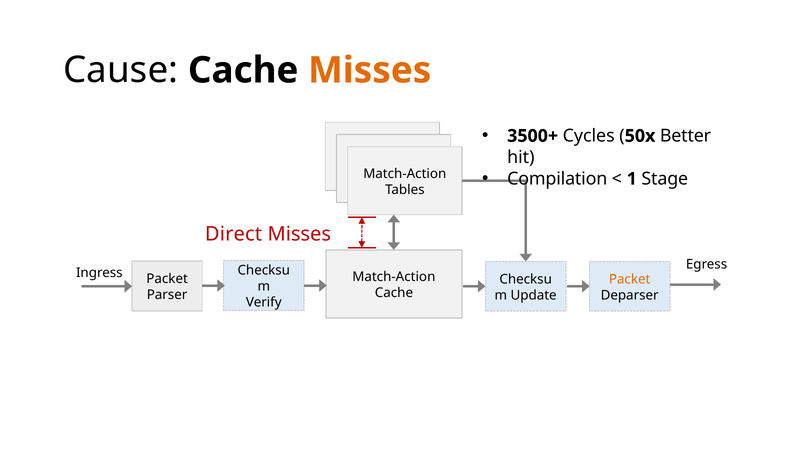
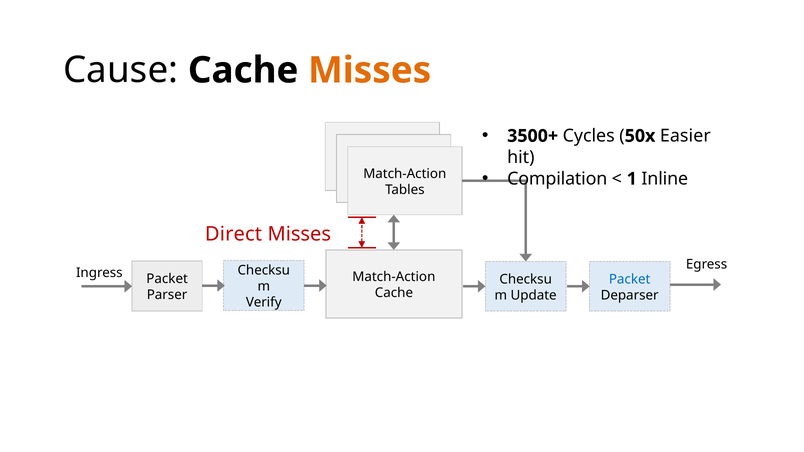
Better: Better -> Easier
Stage: Stage -> Inline
Packet at (630, 279) colour: orange -> blue
